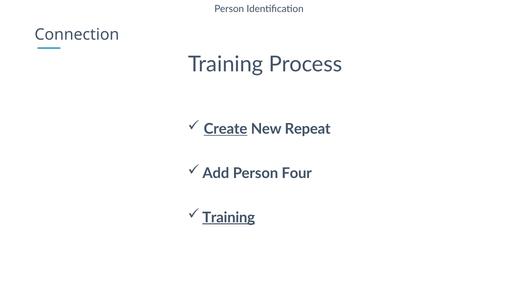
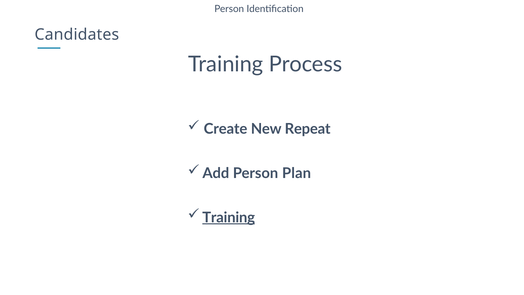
Connection: Connection -> Candidates
Create underline: present -> none
Four: Four -> Plan
